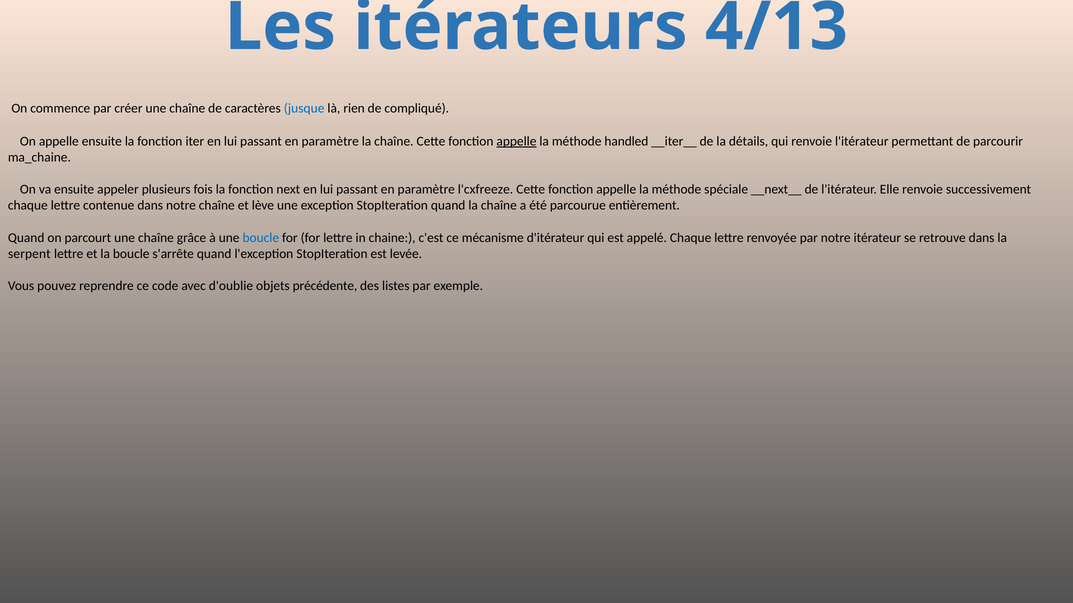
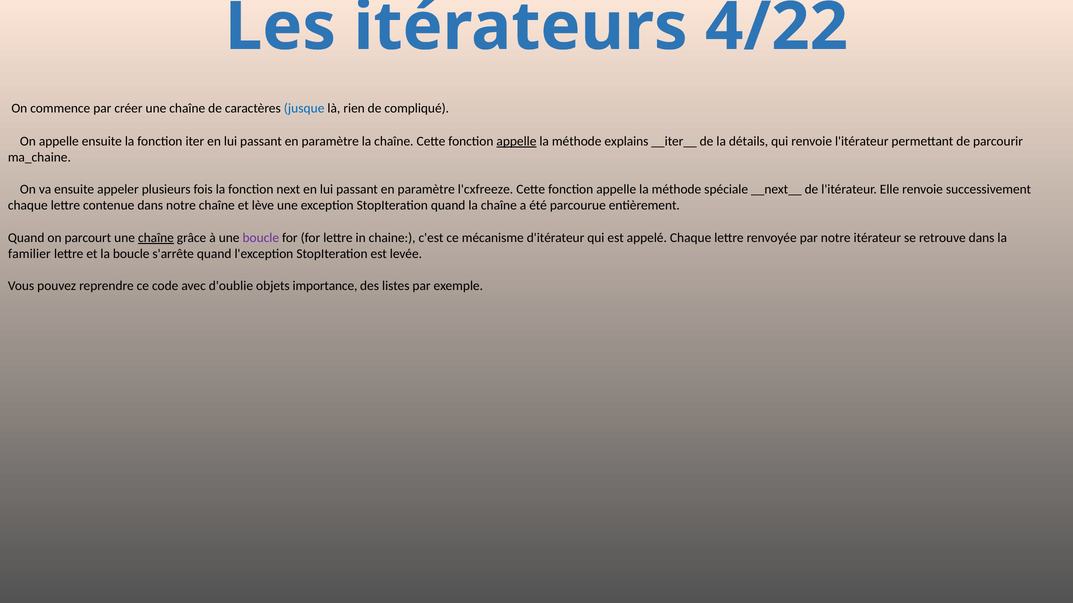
4/13: 4/13 -> 4/22
handled: handled -> explains
chaîne at (156, 238) underline: none -> present
boucle at (261, 238) colour: blue -> purple
serpent: serpent -> familier
précédente: précédente -> importance
